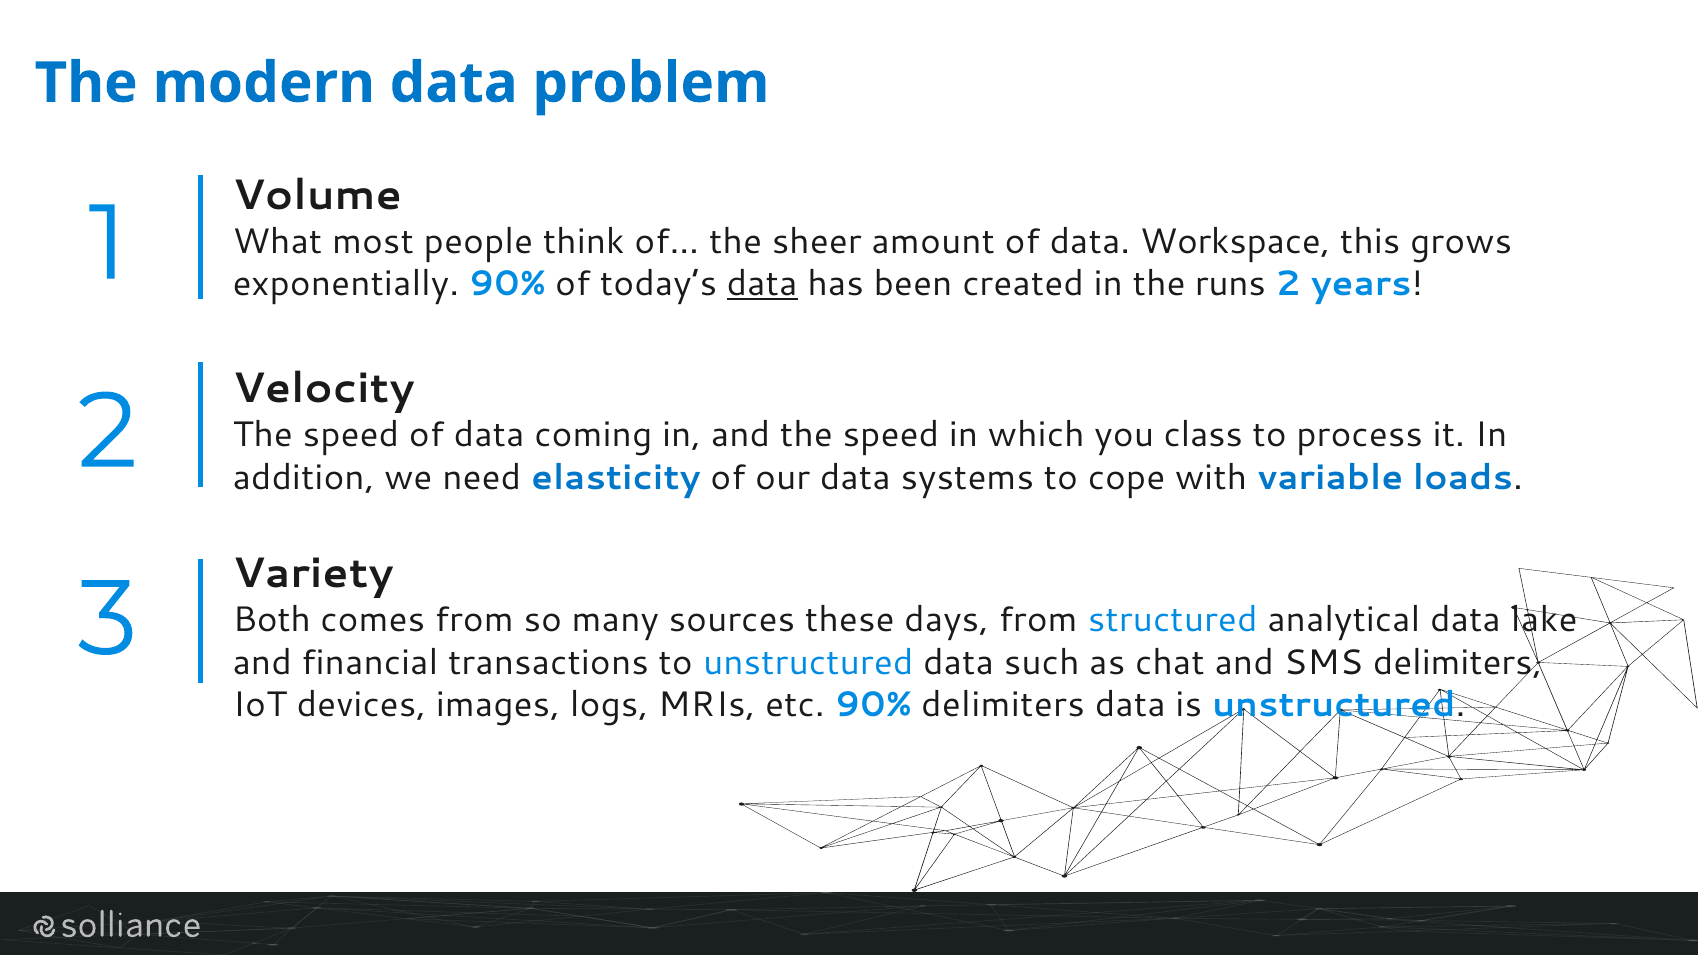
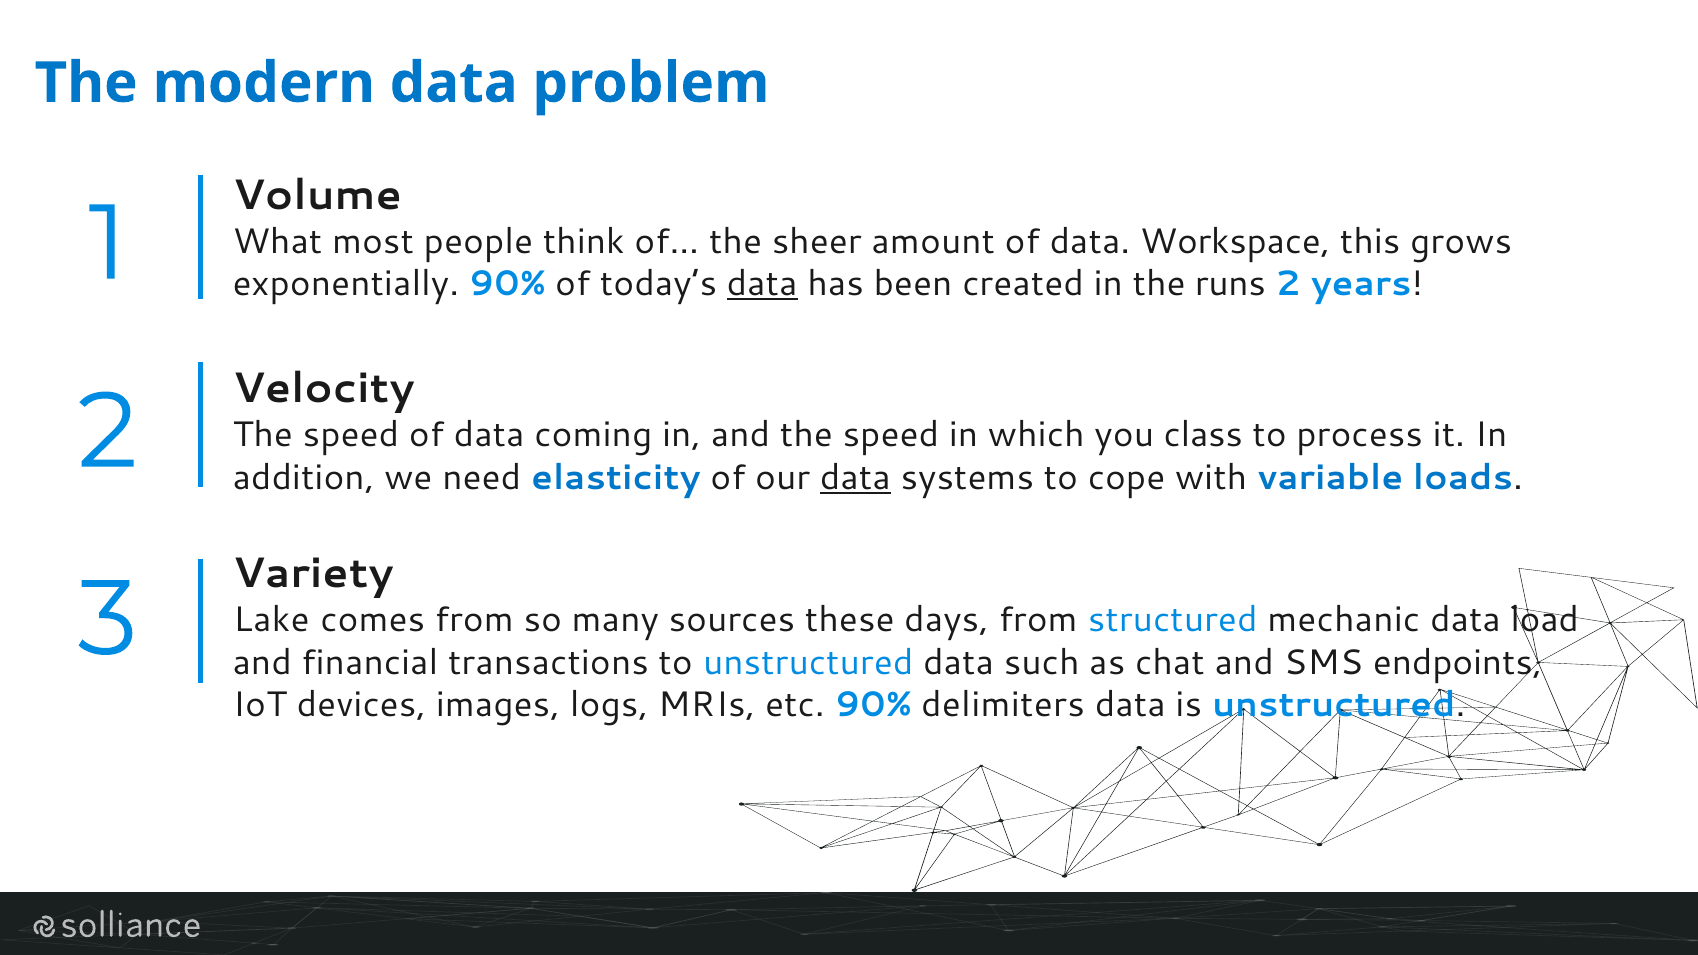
data at (855, 478) underline: none -> present
Both: Both -> Lake
analytical: analytical -> mechanic
lake: lake -> load
SMS delimiters: delimiters -> endpoints
